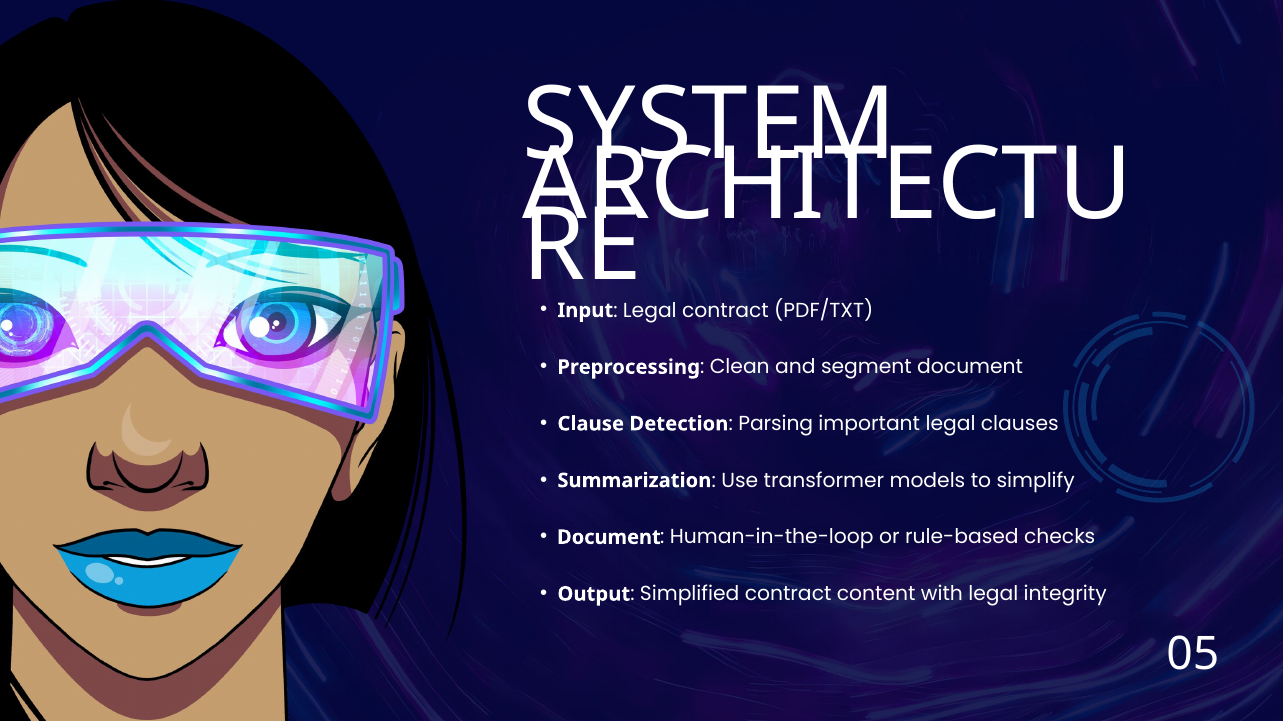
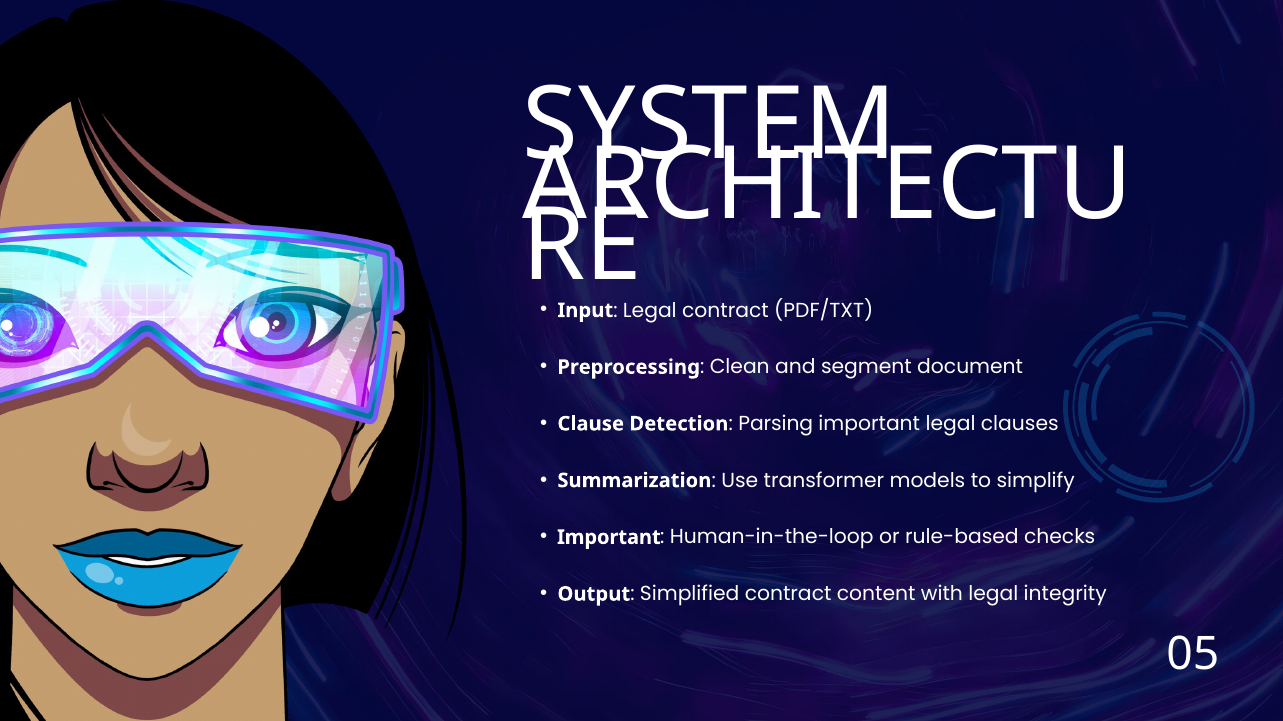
Document at (609, 538): Document -> Important
